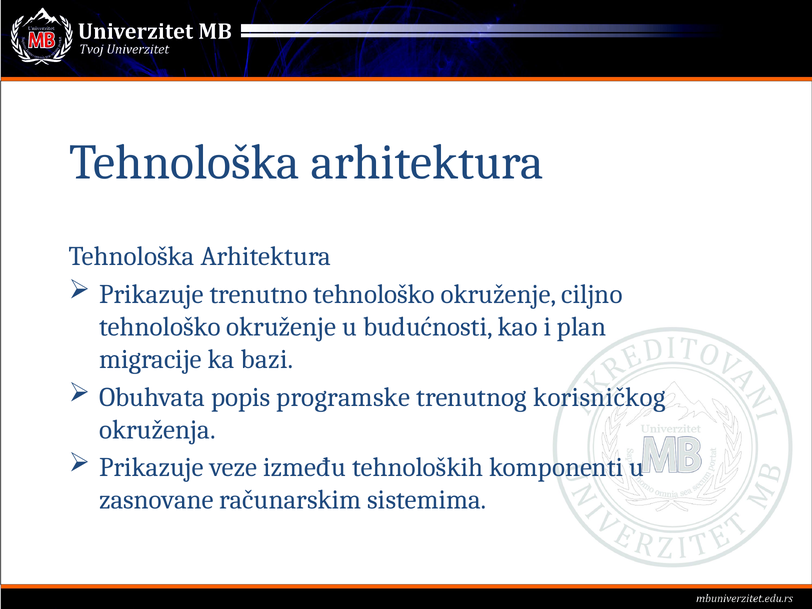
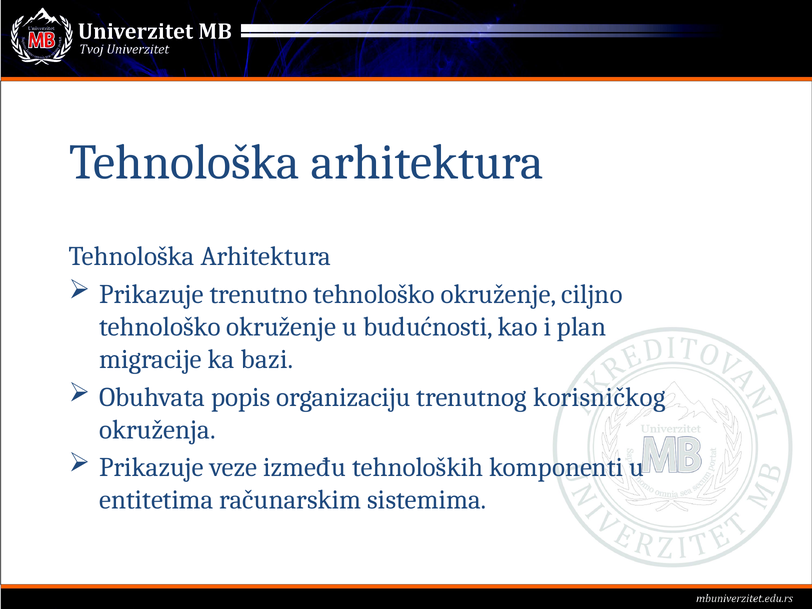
programske: programske -> organizaciju
zasnovane: zasnovane -> entitetima
